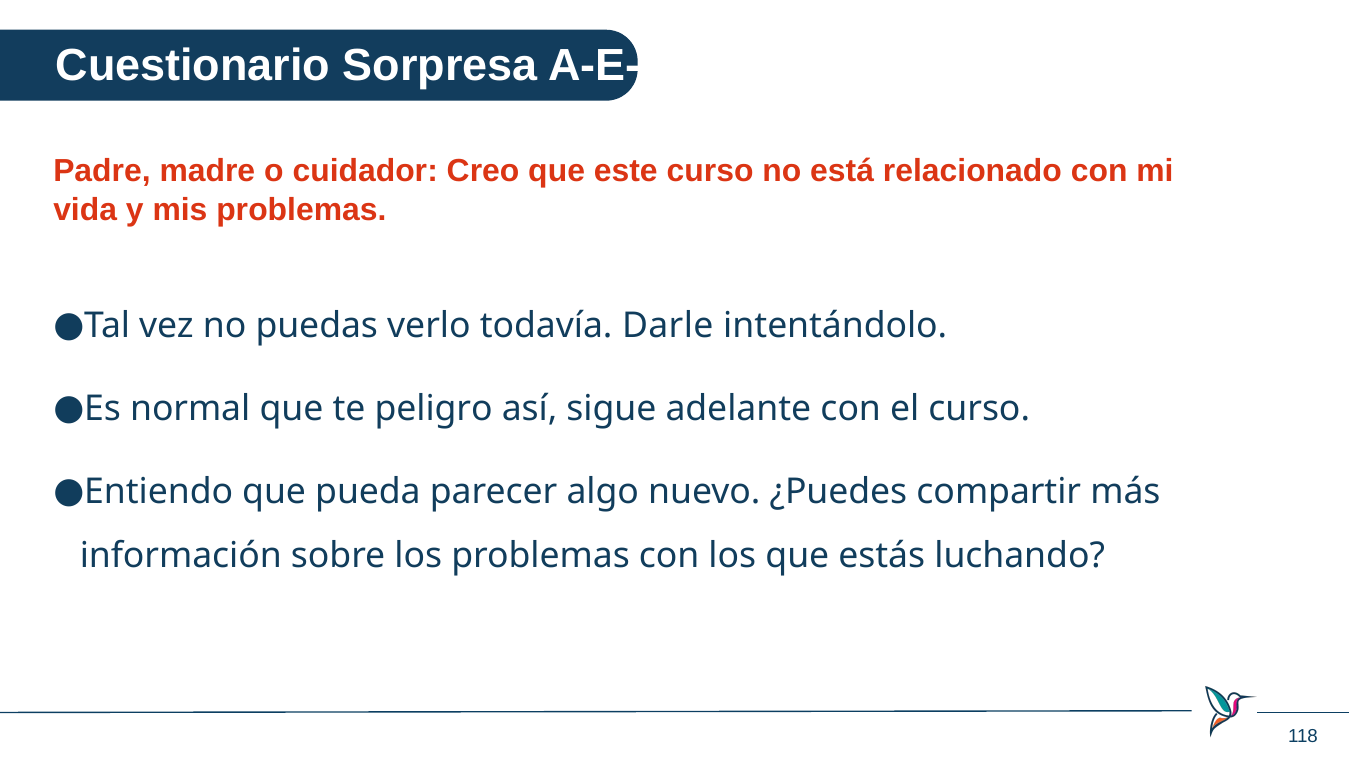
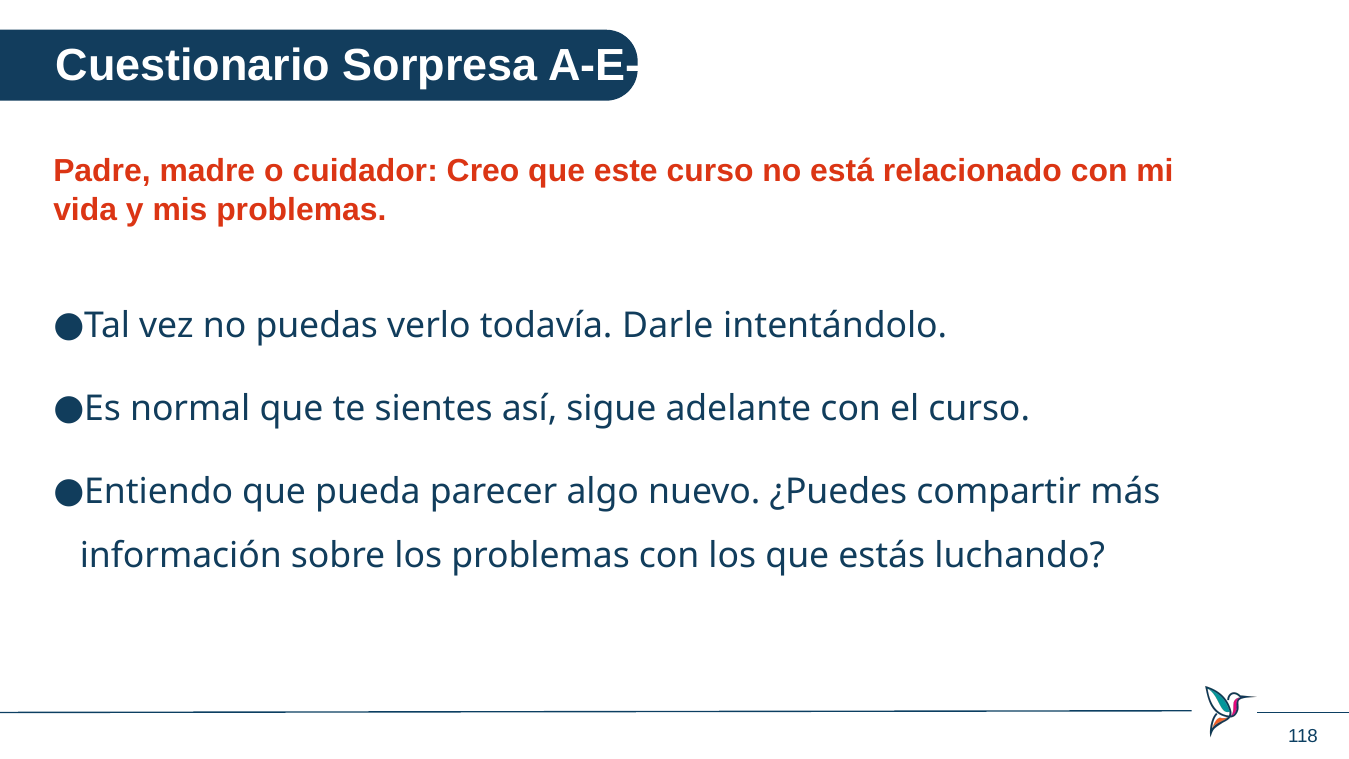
peligro: peligro -> sientes
